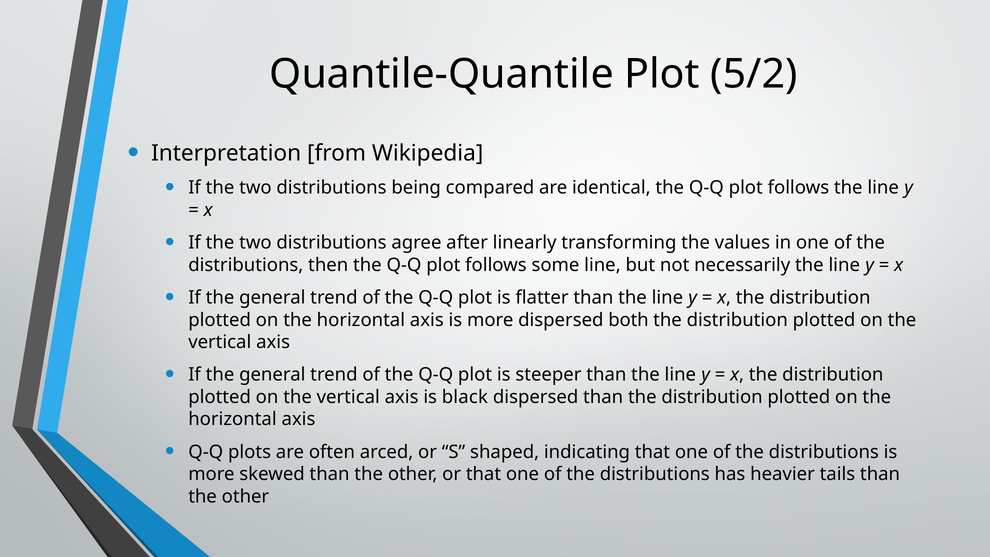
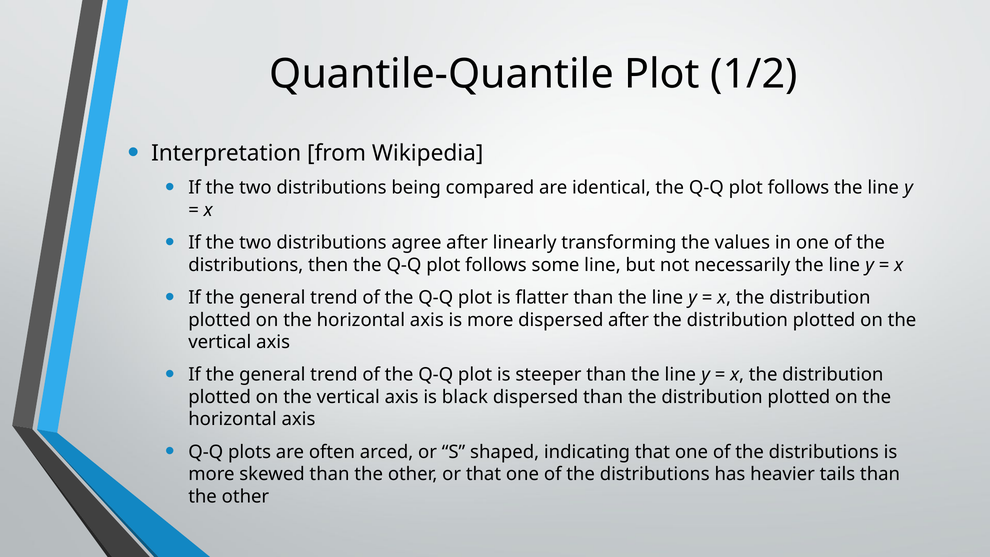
5/2: 5/2 -> 1/2
dispersed both: both -> after
